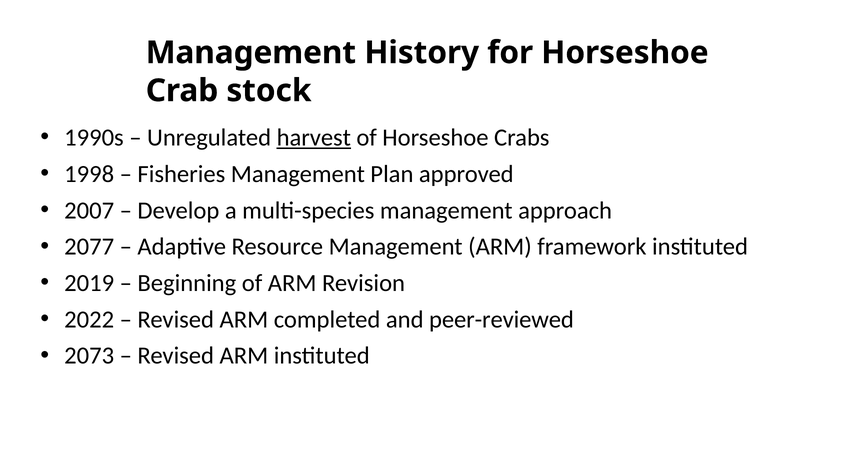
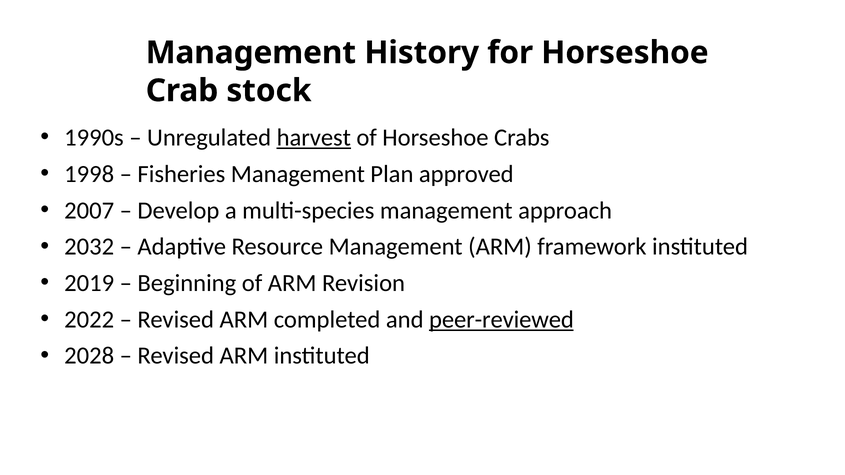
2077: 2077 -> 2032
peer-reviewed underline: none -> present
2073: 2073 -> 2028
